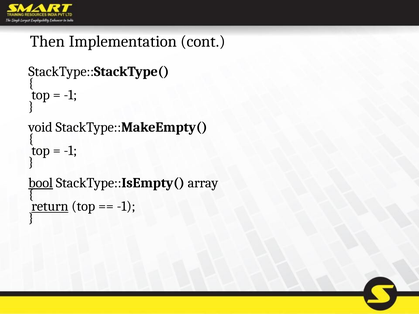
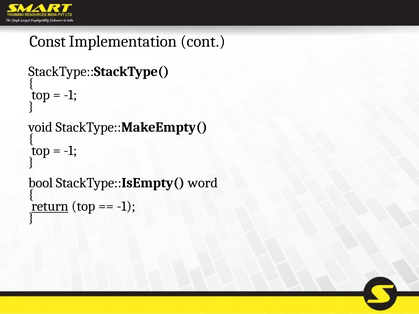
Then: Then -> Const
bool underline: present -> none
array: array -> word
